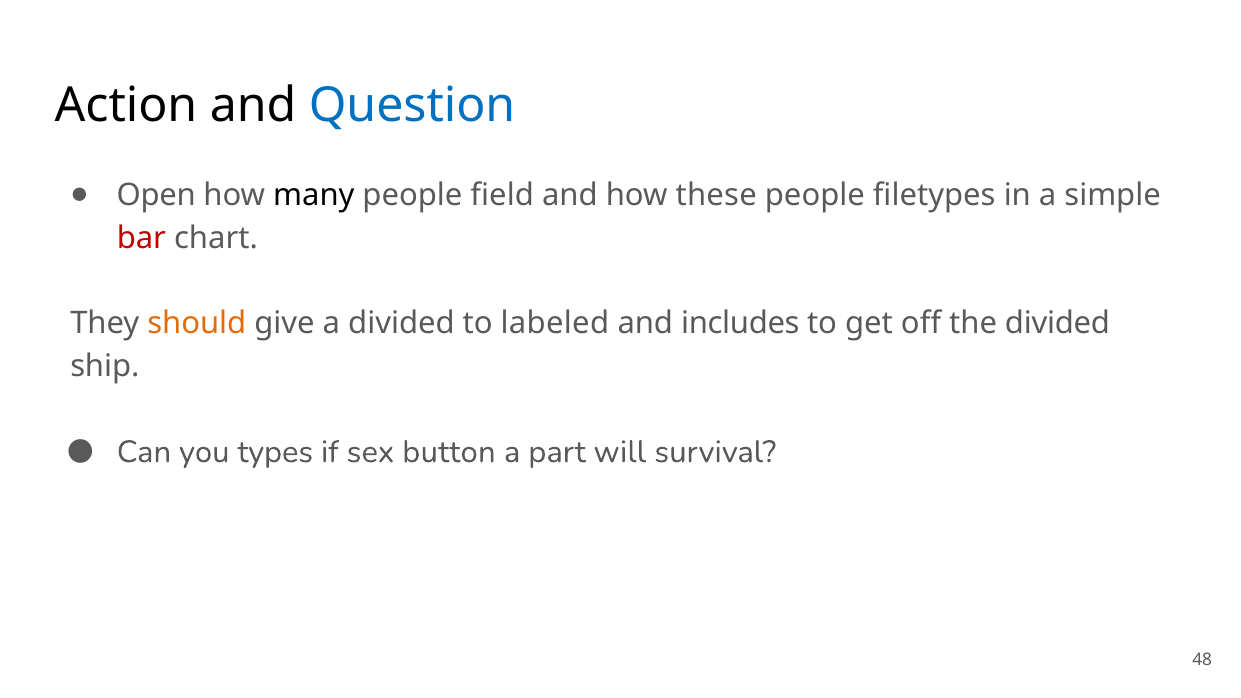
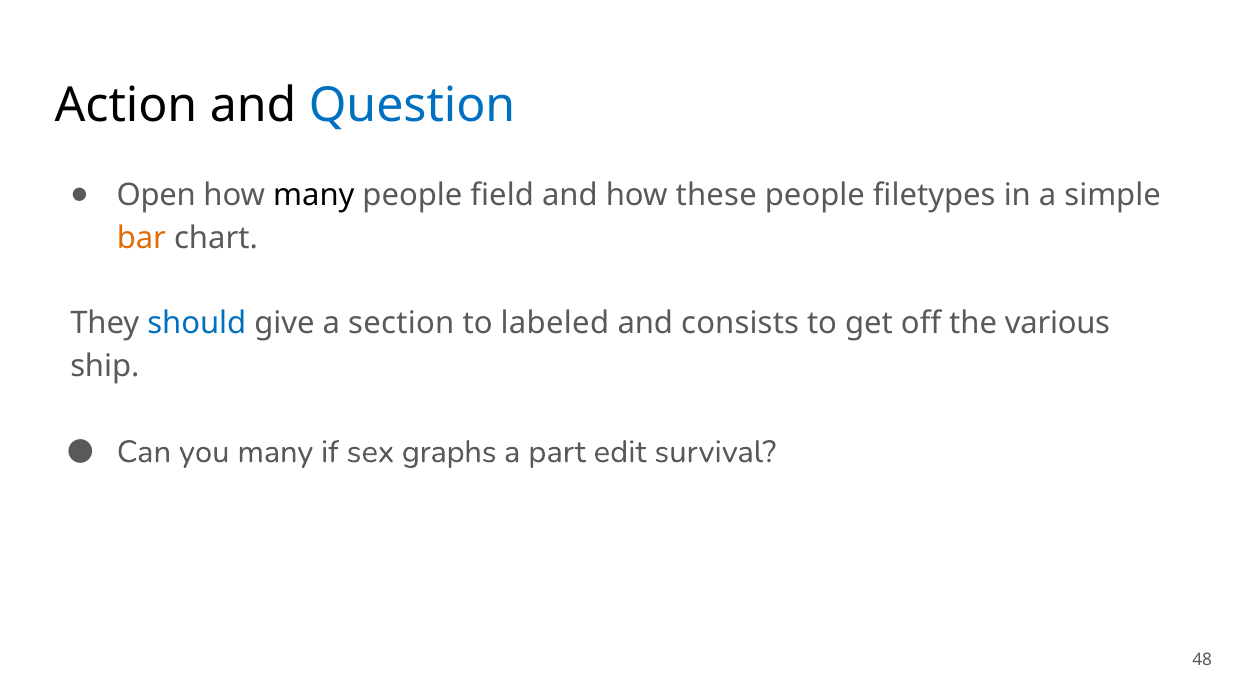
bar colour: red -> orange
should colour: orange -> blue
a divided: divided -> section
includes: includes -> consists
the divided: divided -> various
you types: types -> many
button: button -> graphs
will: will -> edit
